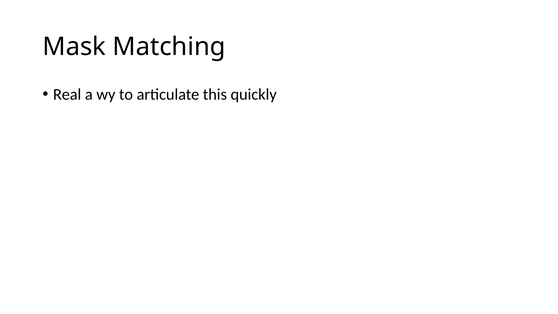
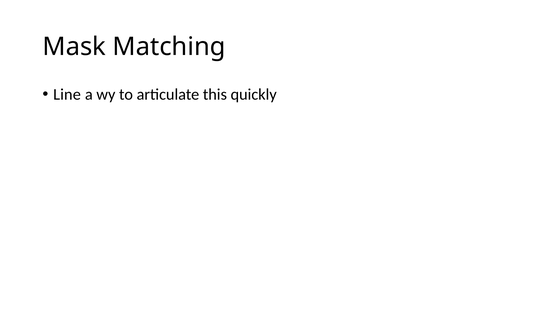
Real: Real -> Line
